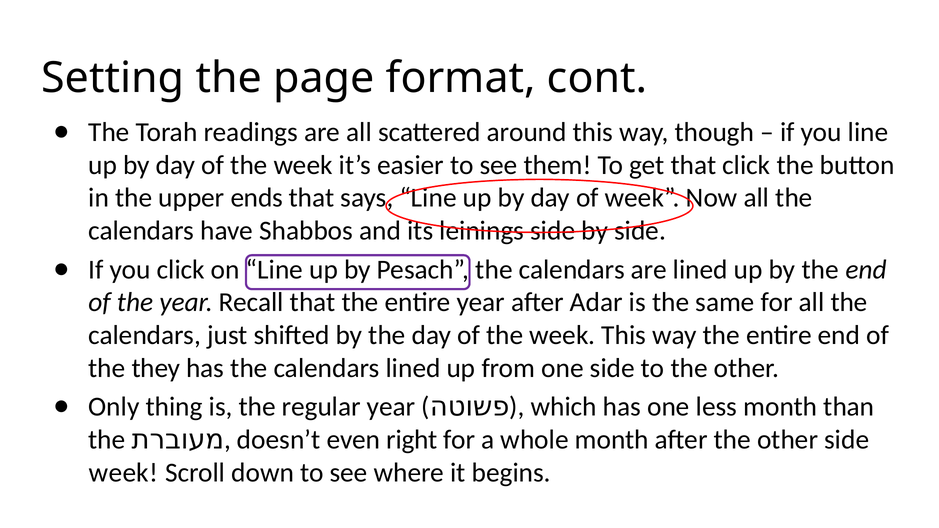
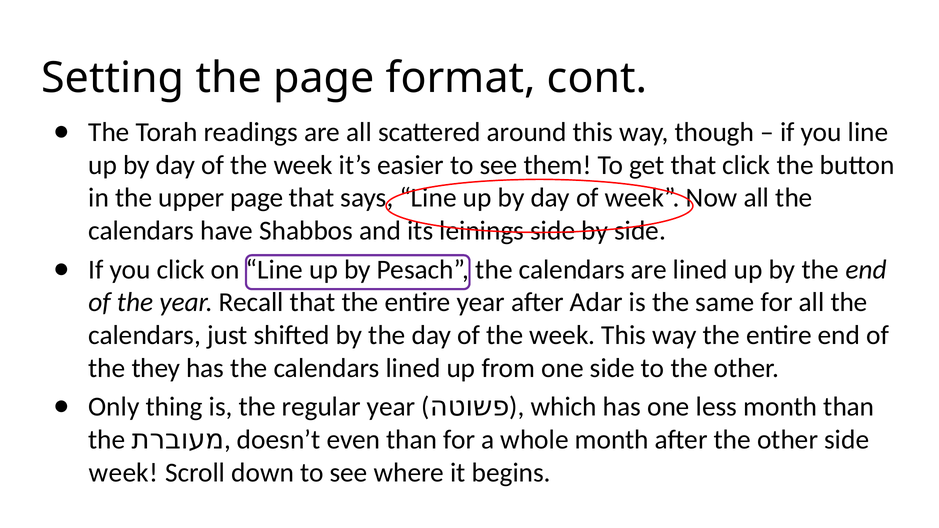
upper ends: ends -> page
even right: right -> than
